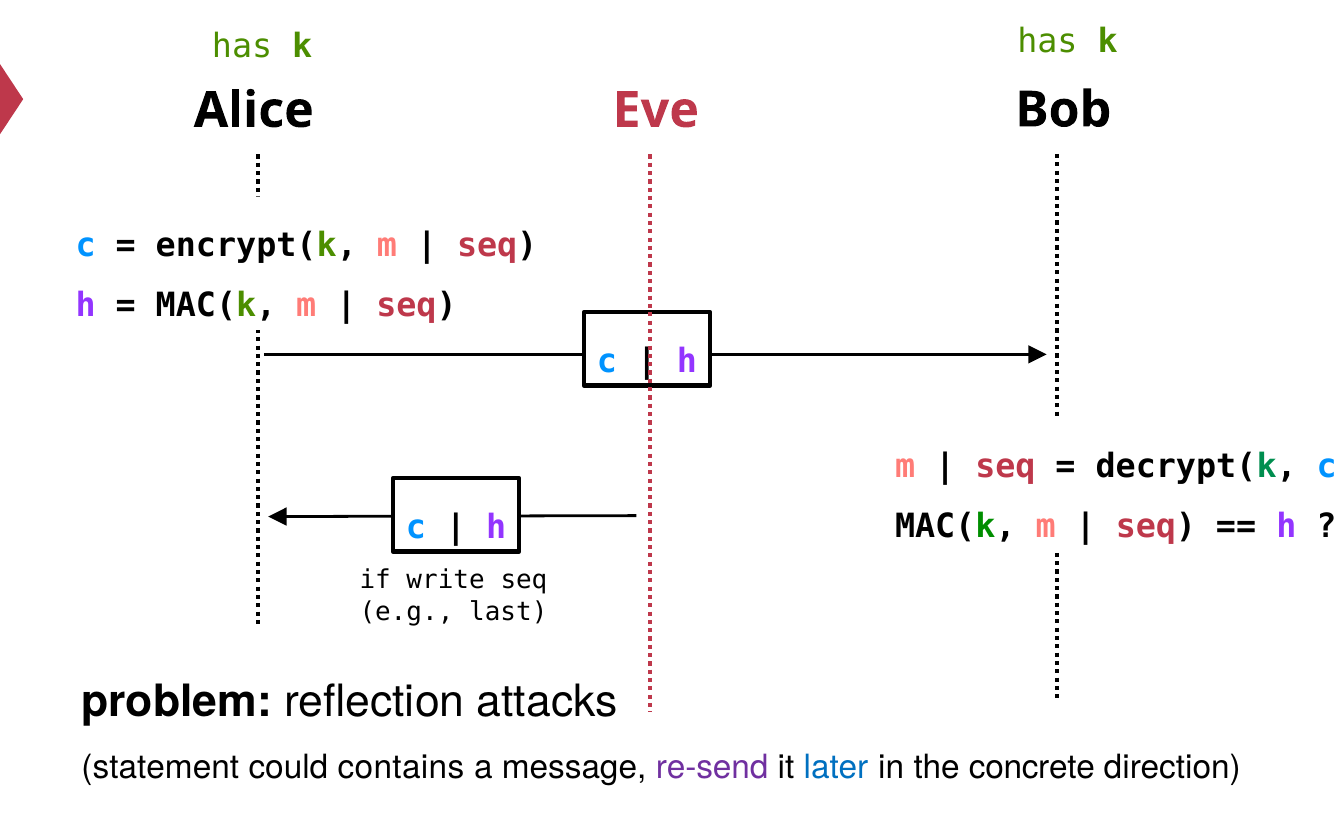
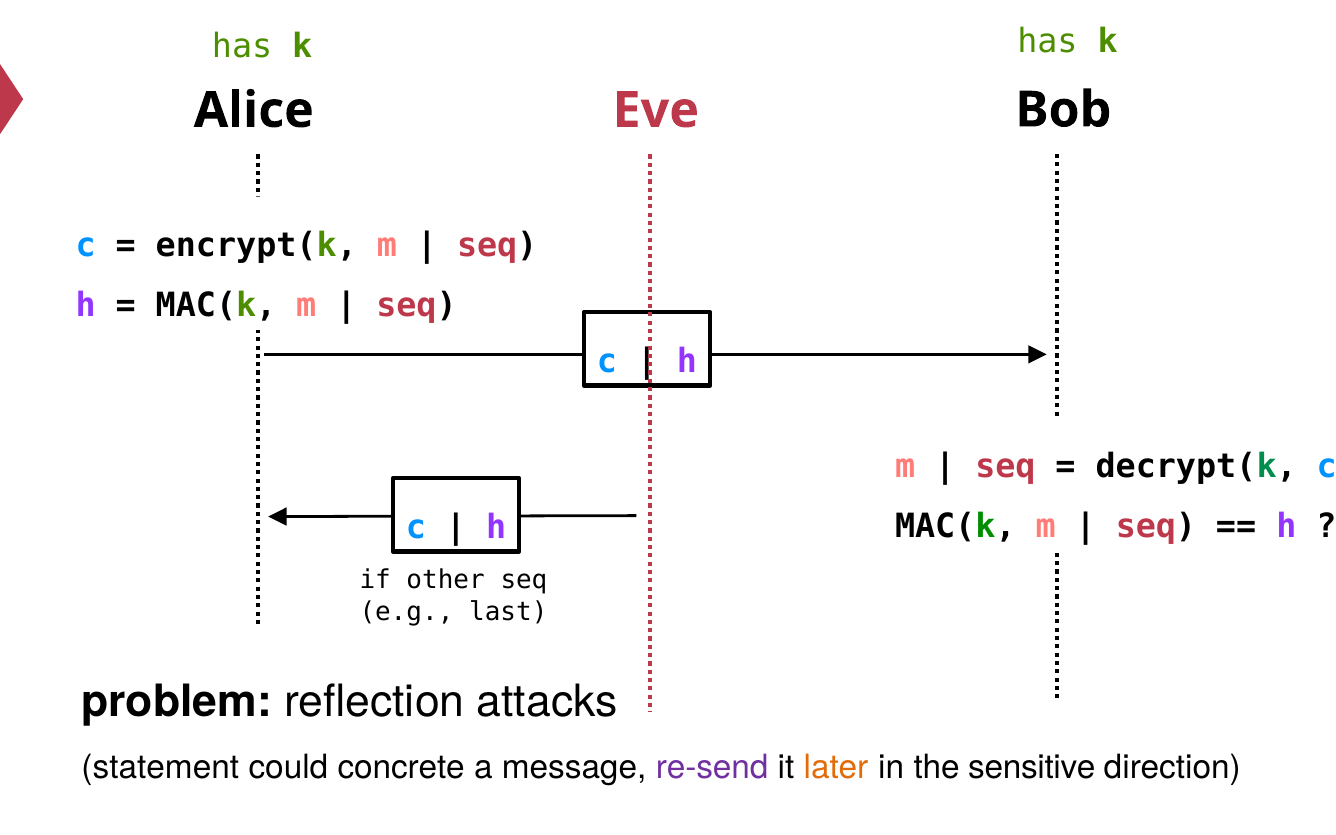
write: write -> other
contains: contains -> concrete
later colour: blue -> orange
concrete: concrete -> sensitive
